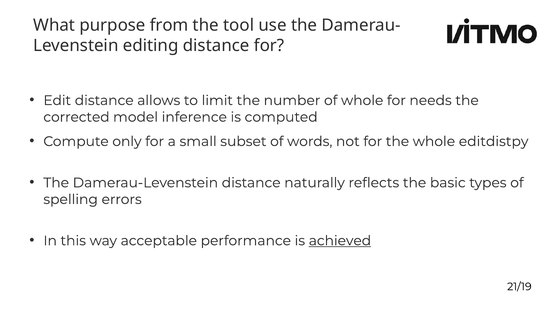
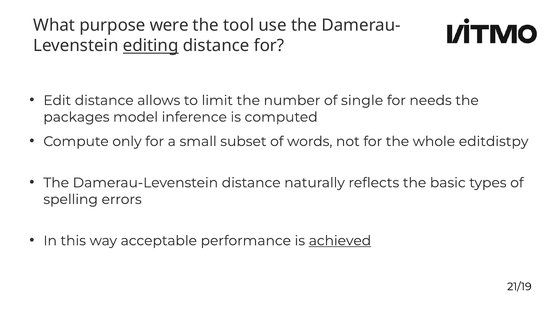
from: from -> were
editing underline: none -> present
of whole: whole -> single
corrected: corrected -> packages
